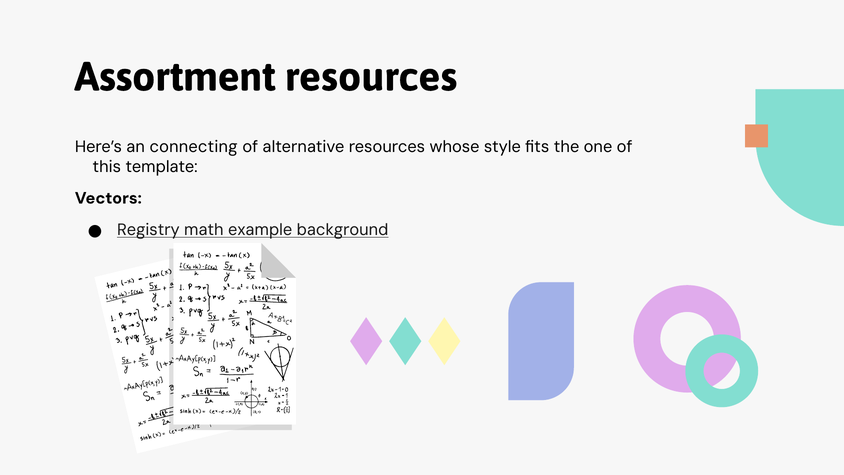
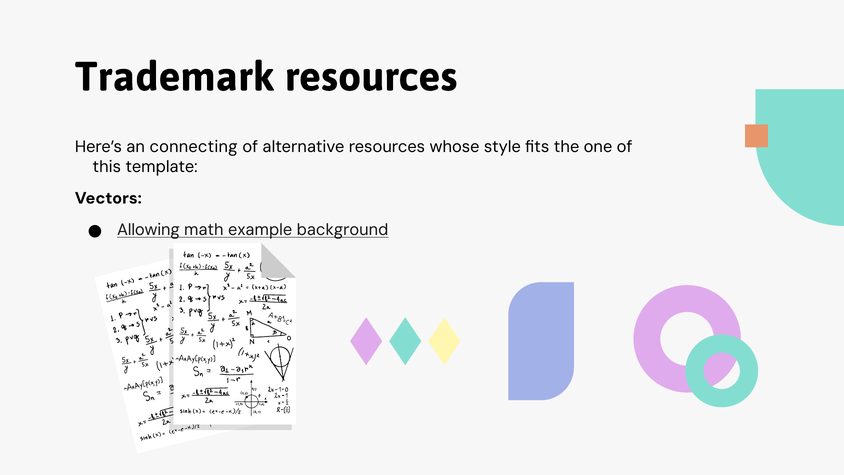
Assortment: Assortment -> Trademark
Registry: Registry -> Allowing
